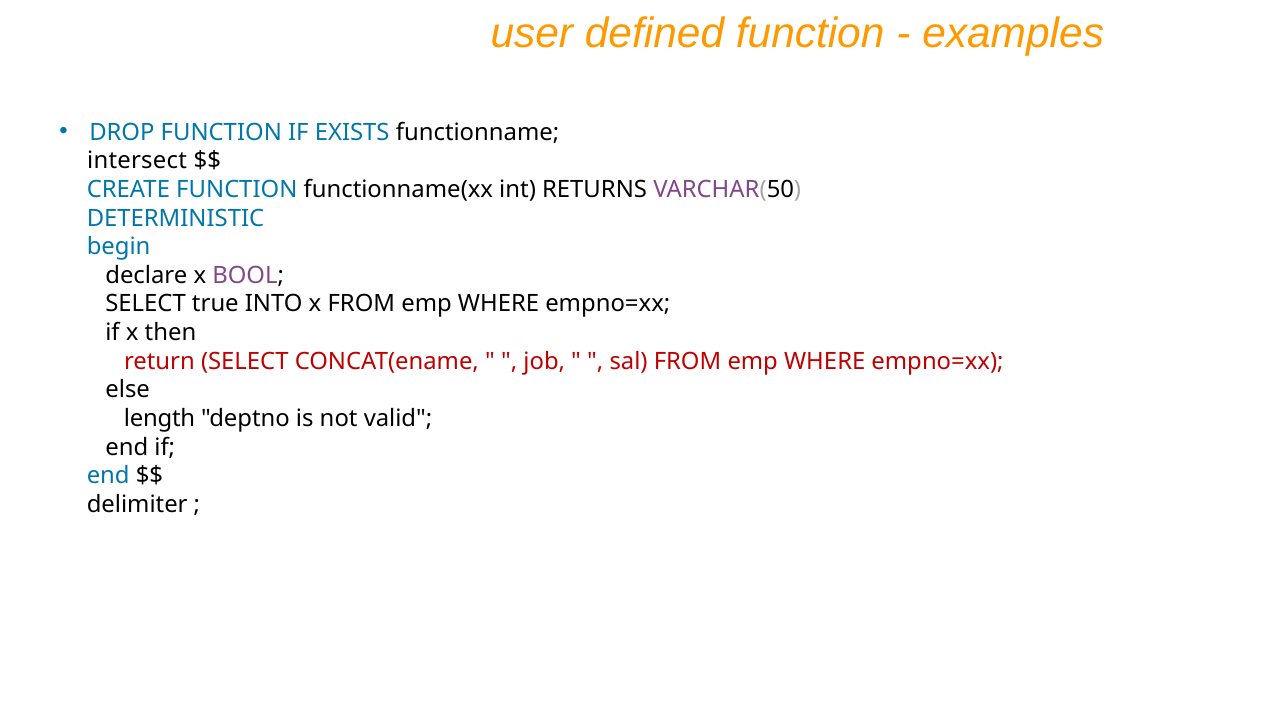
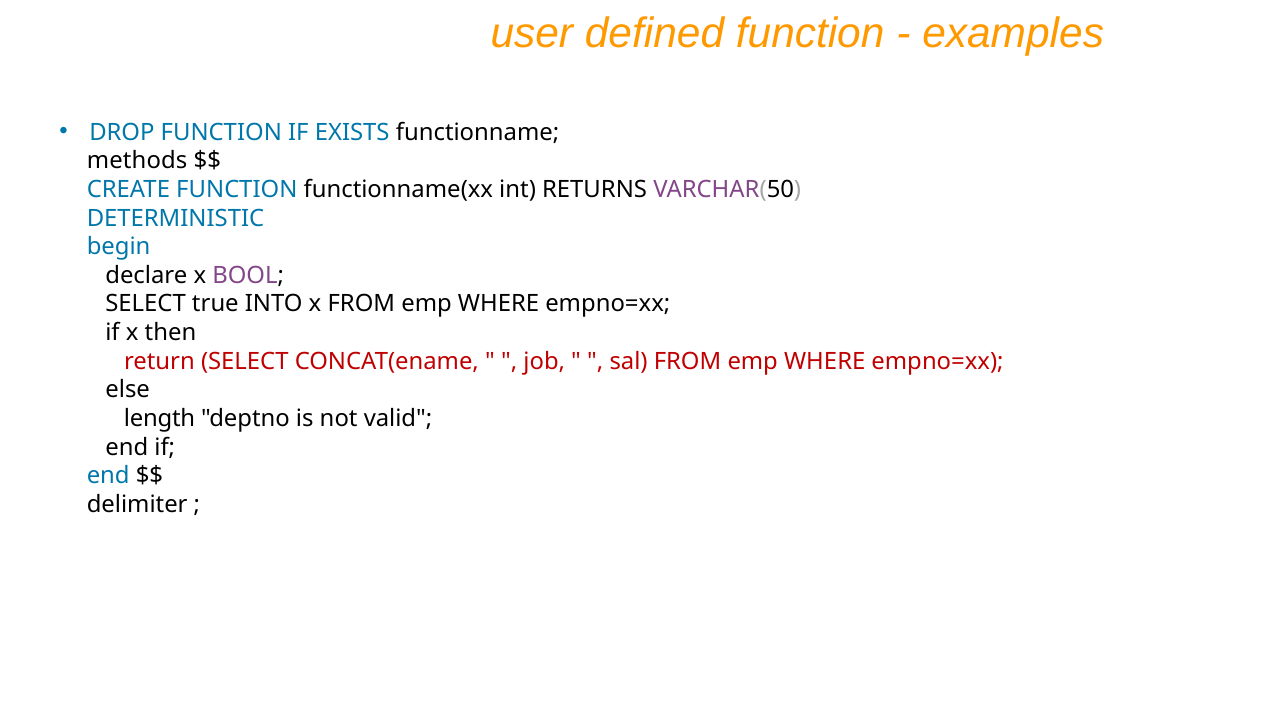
intersect: intersect -> methods
